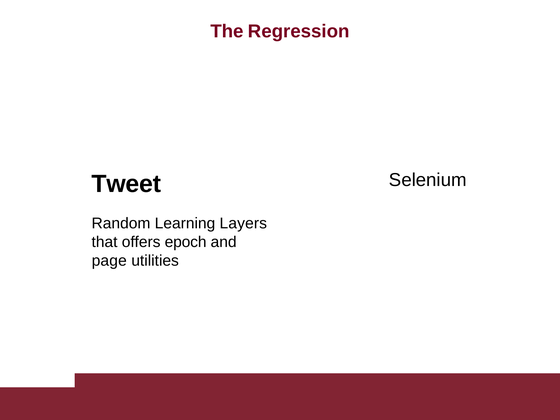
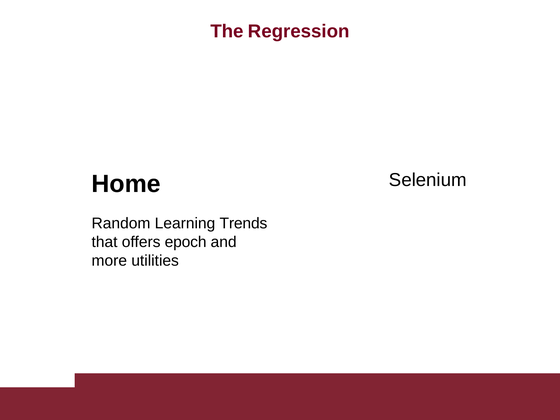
Tweet: Tweet -> Home
Layers: Layers -> Trends
page: page -> more
